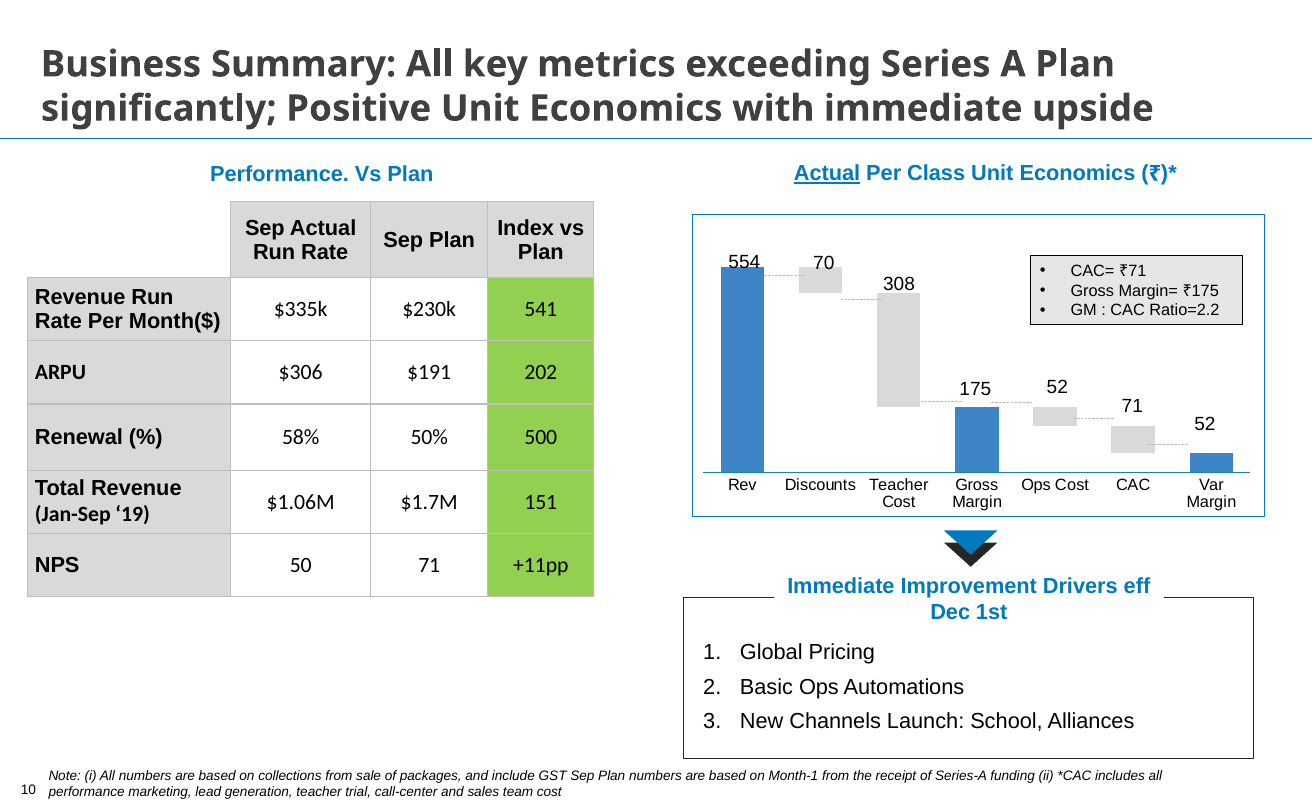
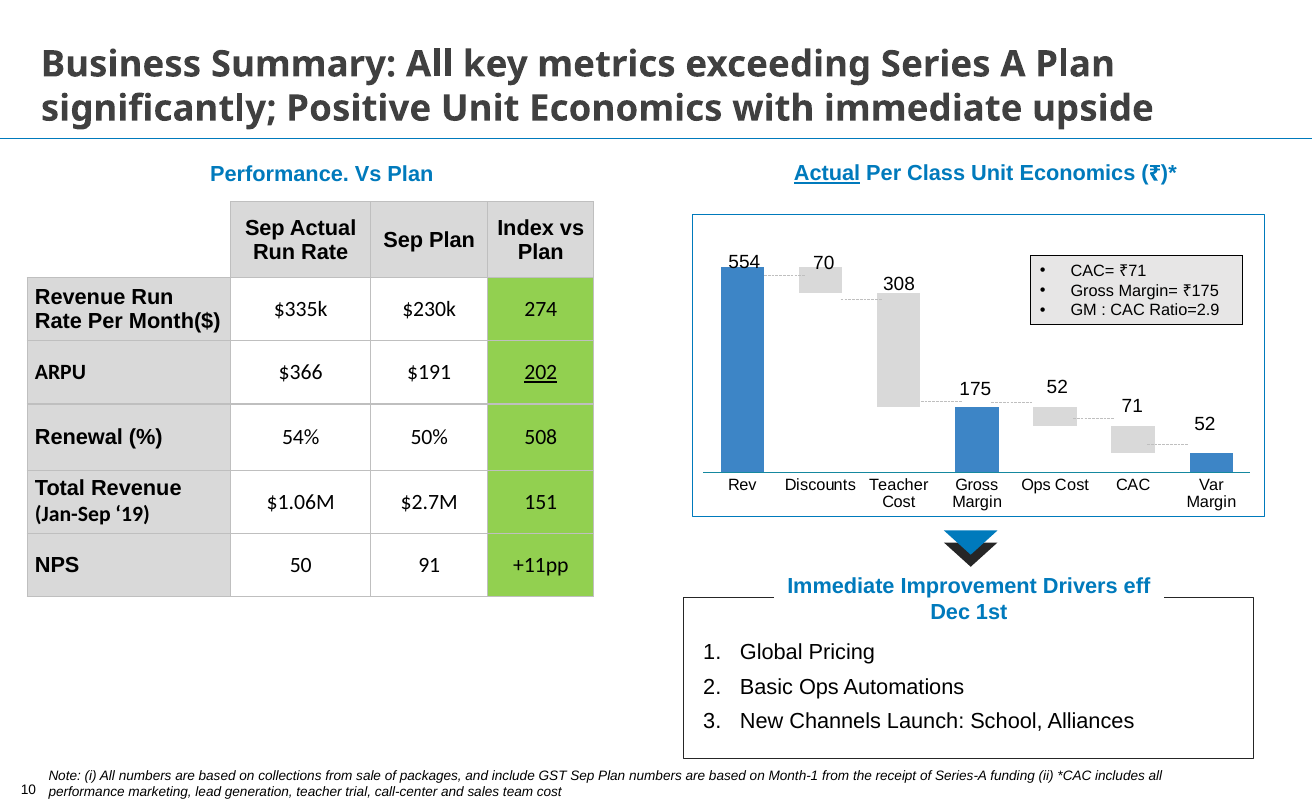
541: 541 -> 274
Ratio=2.2: Ratio=2.2 -> Ratio=2.9
$306: $306 -> $366
202 underline: none -> present
58%: 58% -> 54%
500: 500 -> 508
$1.7M: $1.7M -> $2.7M
50 71: 71 -> 91
